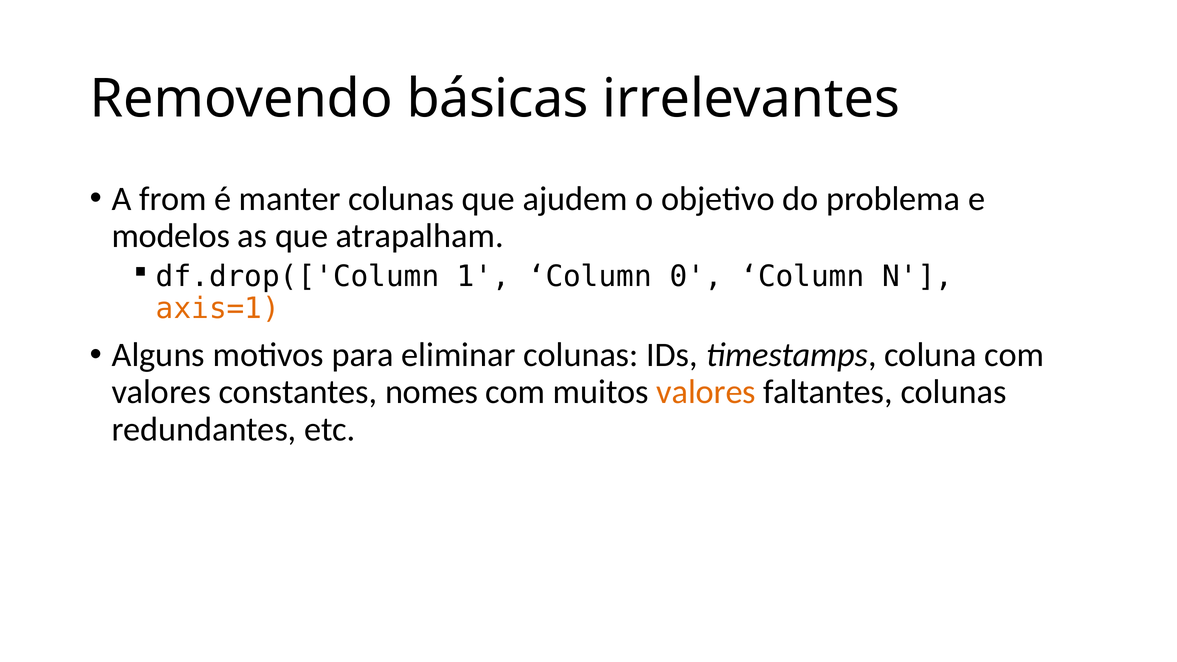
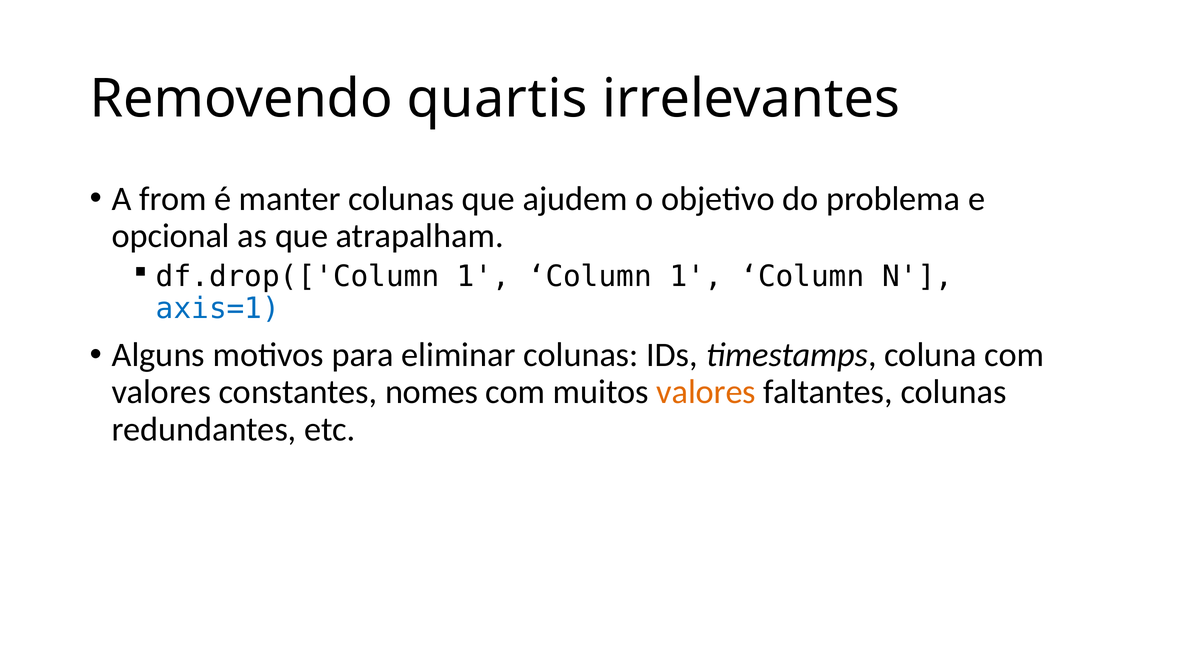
básicas: básicas -> quartis
modelos: modelos -> opcional
Column 0: 0 -> 1
axis=1 colour: orange -> blue
